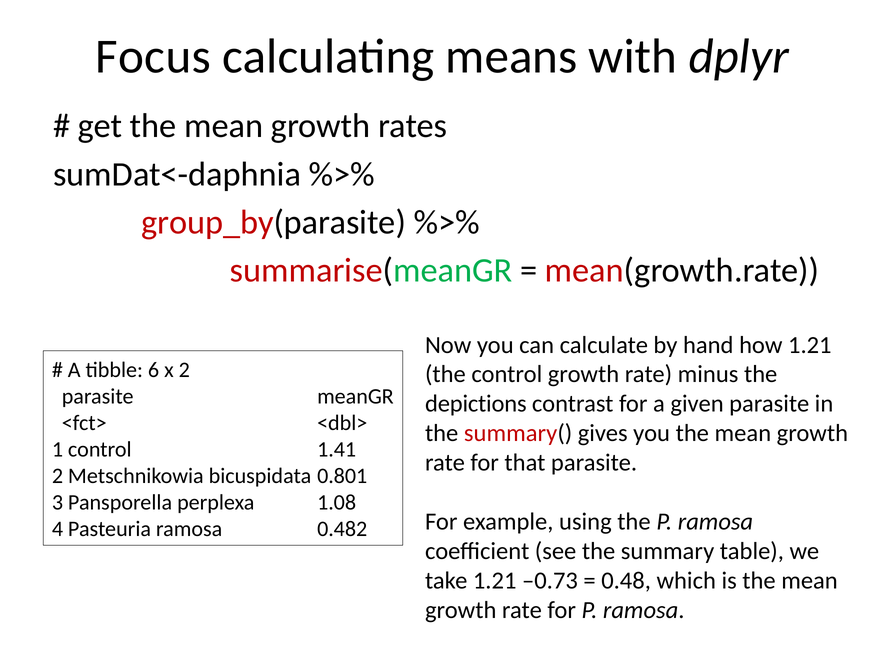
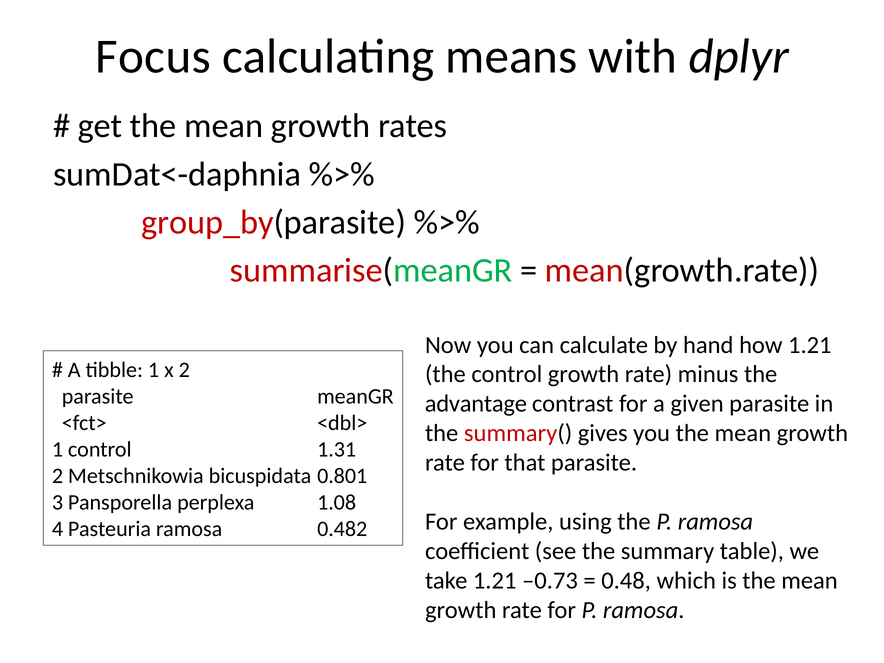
tibble 6: 6 -> 1
depictions: depictions -> advantage
1.41: 1.41 -> 1.31
